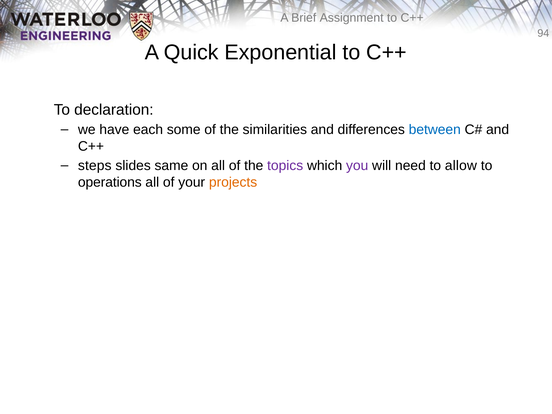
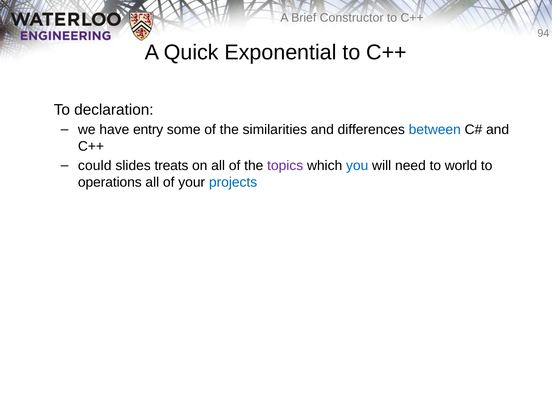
Assignment: Assignment -> Constructor
each: each -> entry
steps: steps -> could
same: same -> treats
you colour: purple -> blue
allow: allow -> world
projects colour: orange -> blue
